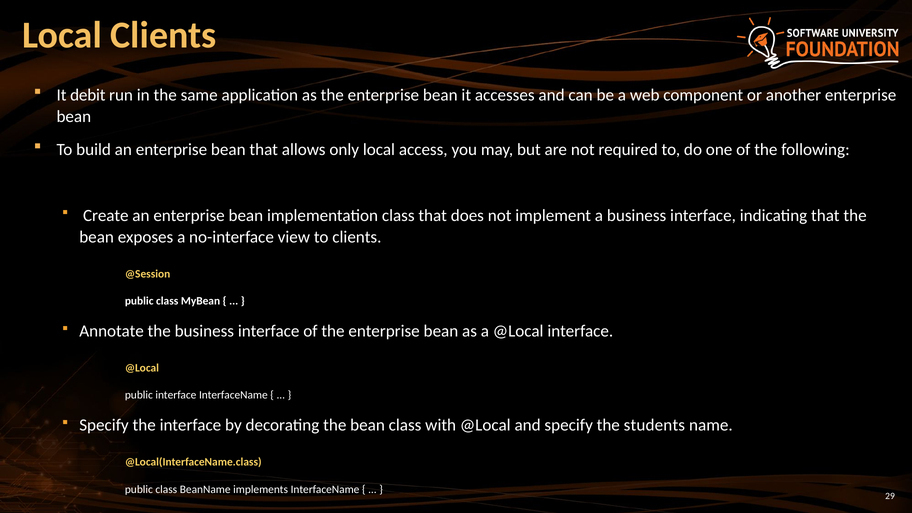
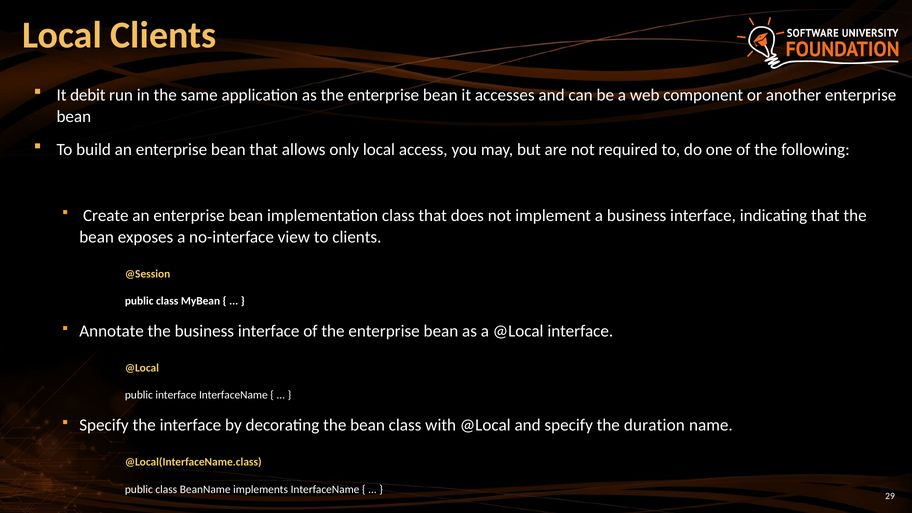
students: students -> duration
